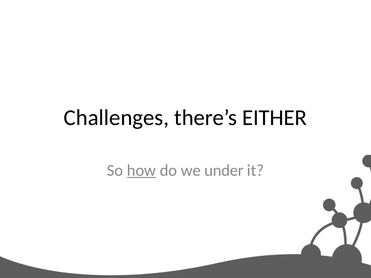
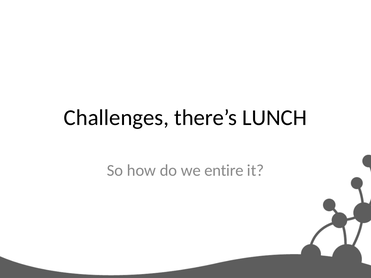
EITHER: EITHER -> LUNCH
how underline: present -> none
under: under -> entire
